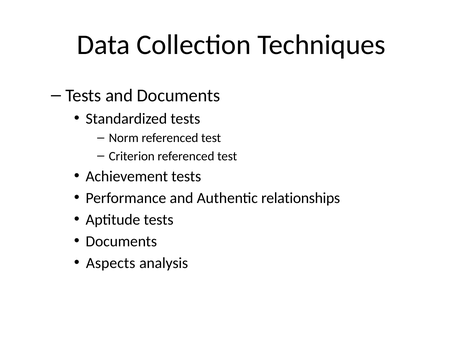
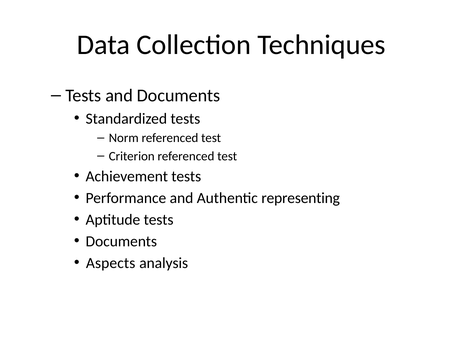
relationships: relationships -> representing
